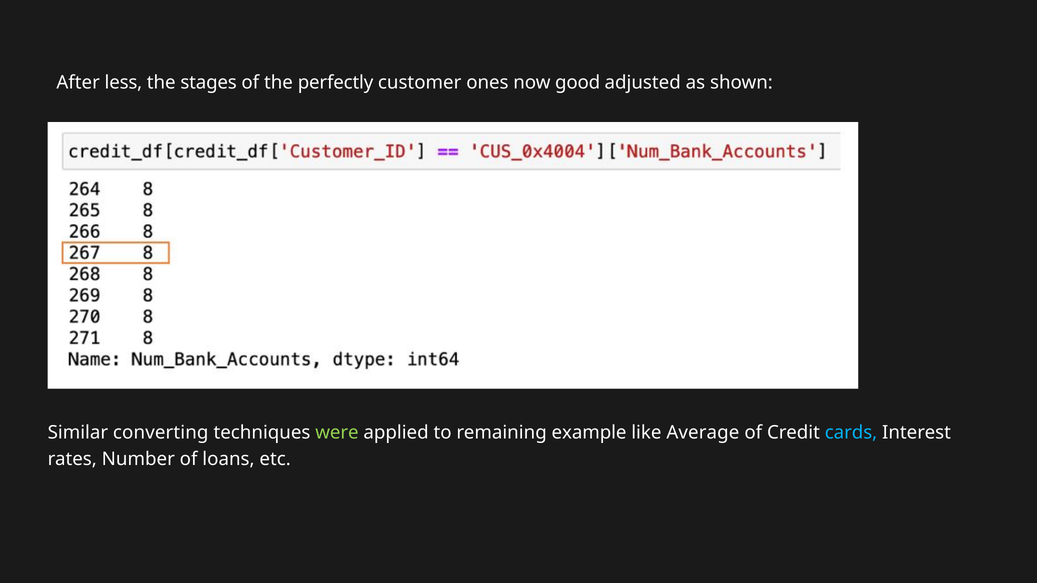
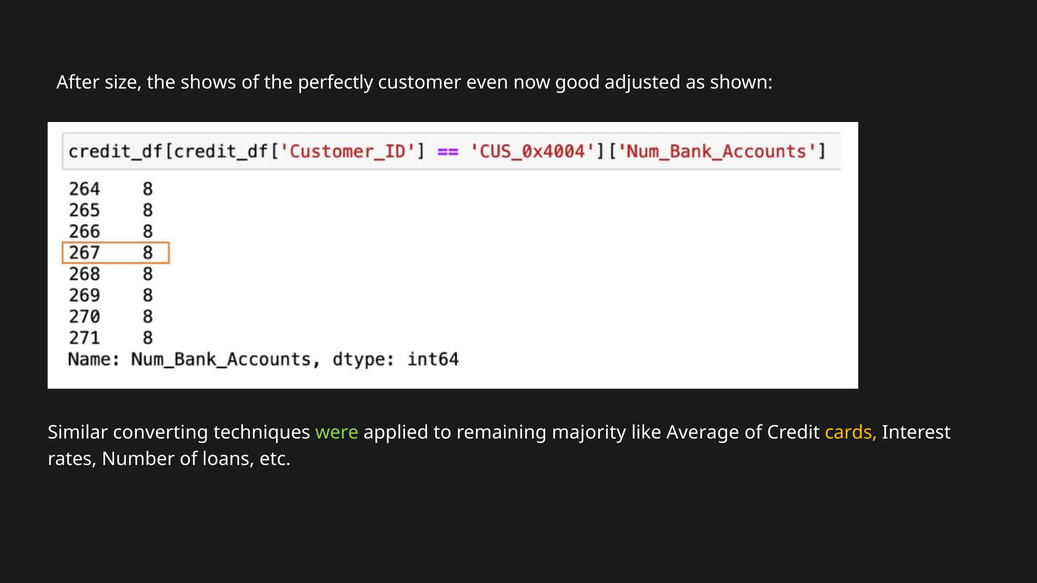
less: less -> size
stages: stages -> shows
ones: ones -> even
example: example -> majority
cards colour: light blue -> yellow
